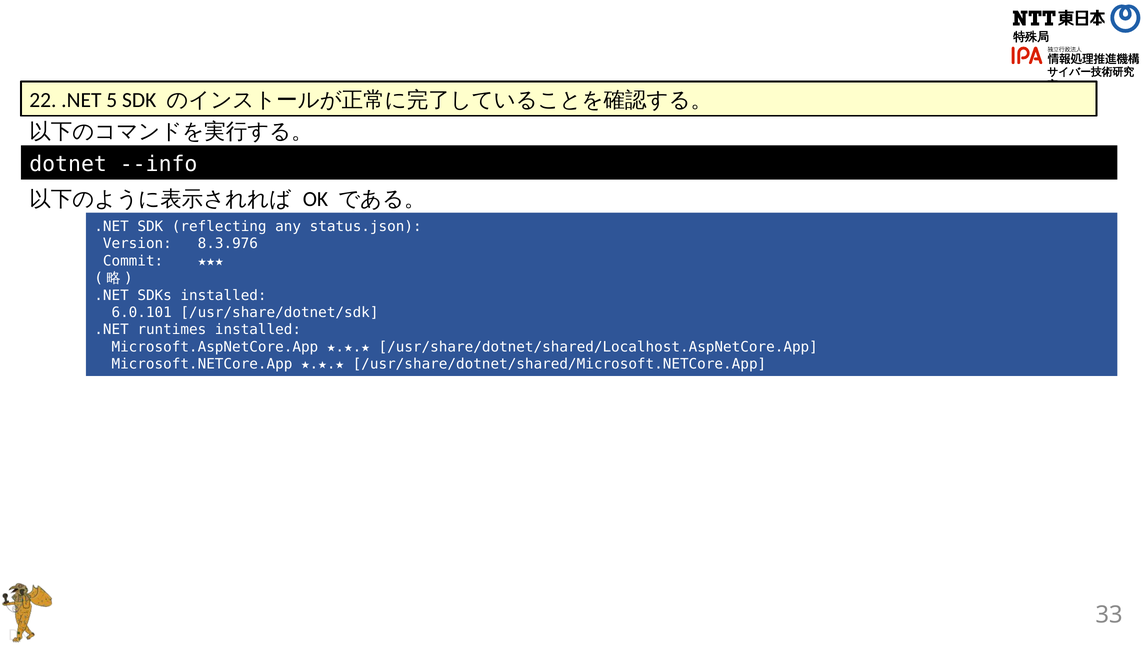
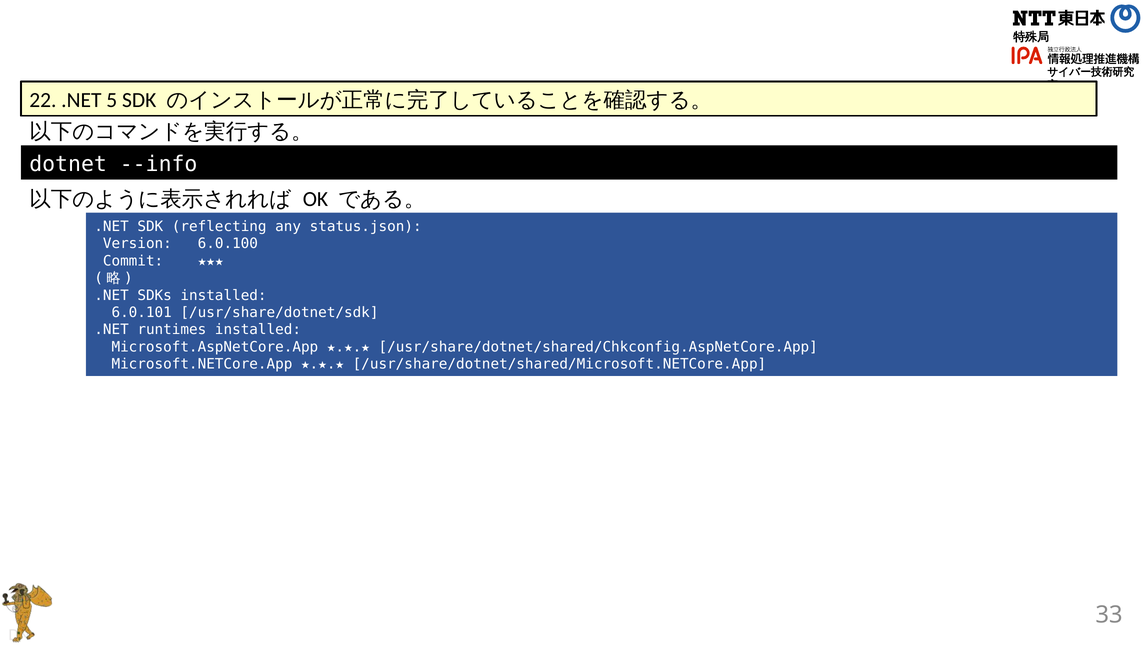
8.3.976: 8.3.976 -> 6.0.100
/usr/share/dotnet/shared/Localhost.AspNetCore.App: /usr/share/dotnet/shared/Localhost.AspNetCore.App -> /usr/share/dotnet/shared/Chkconfig.AspNetCore.App
